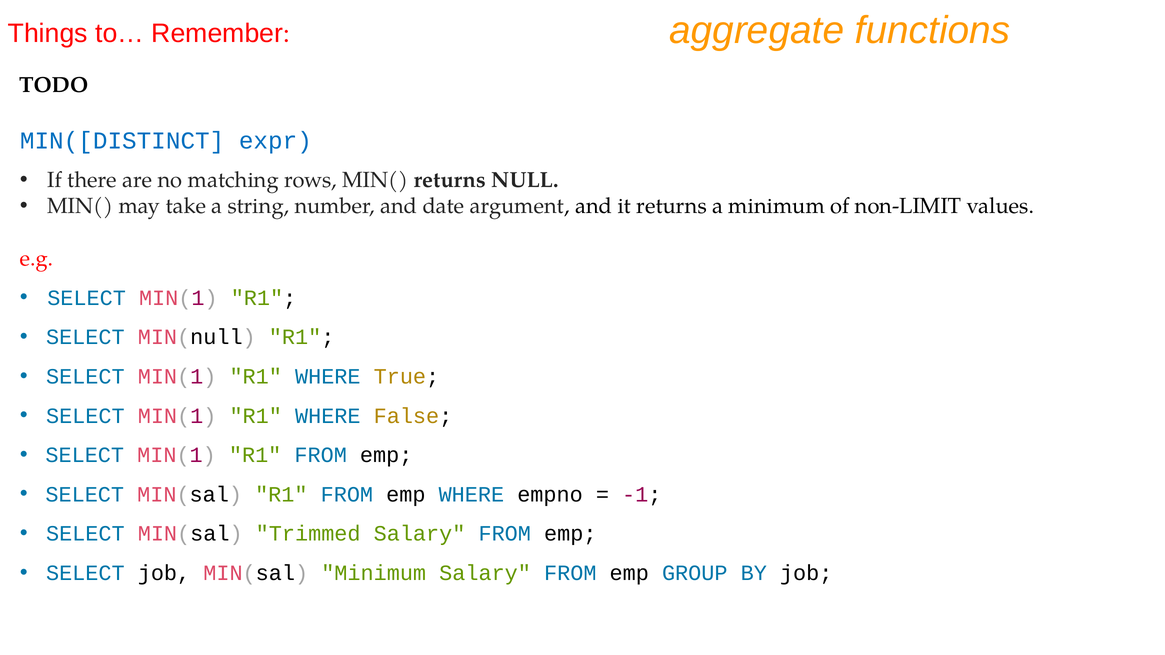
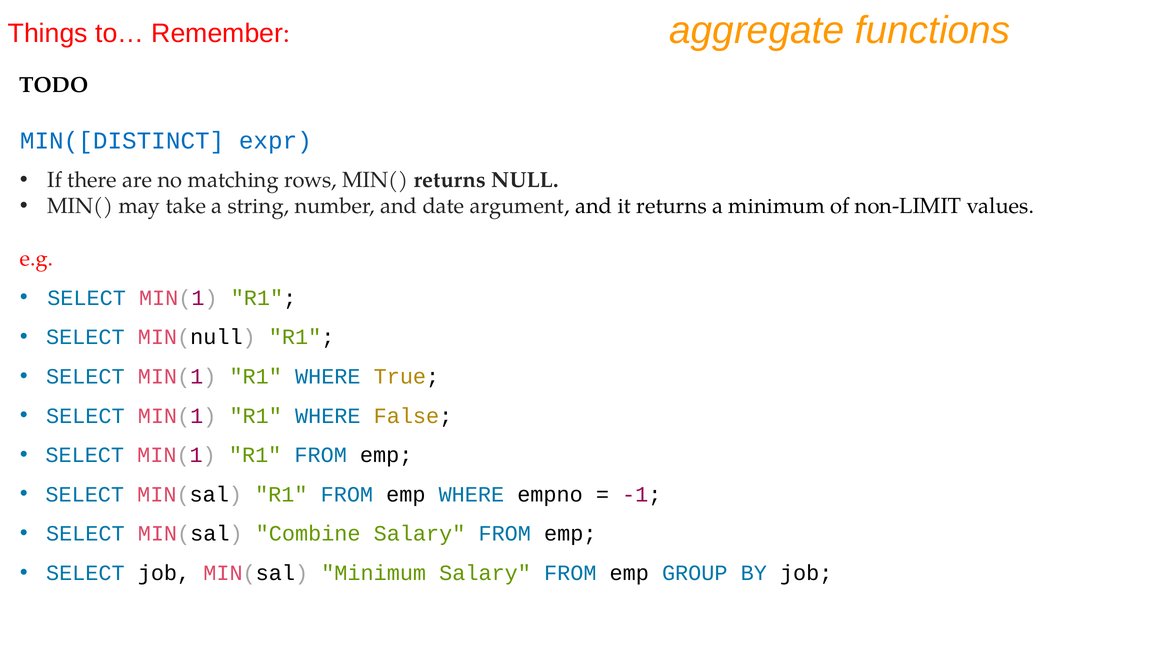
Trimmed: Trimmed -> Combine
